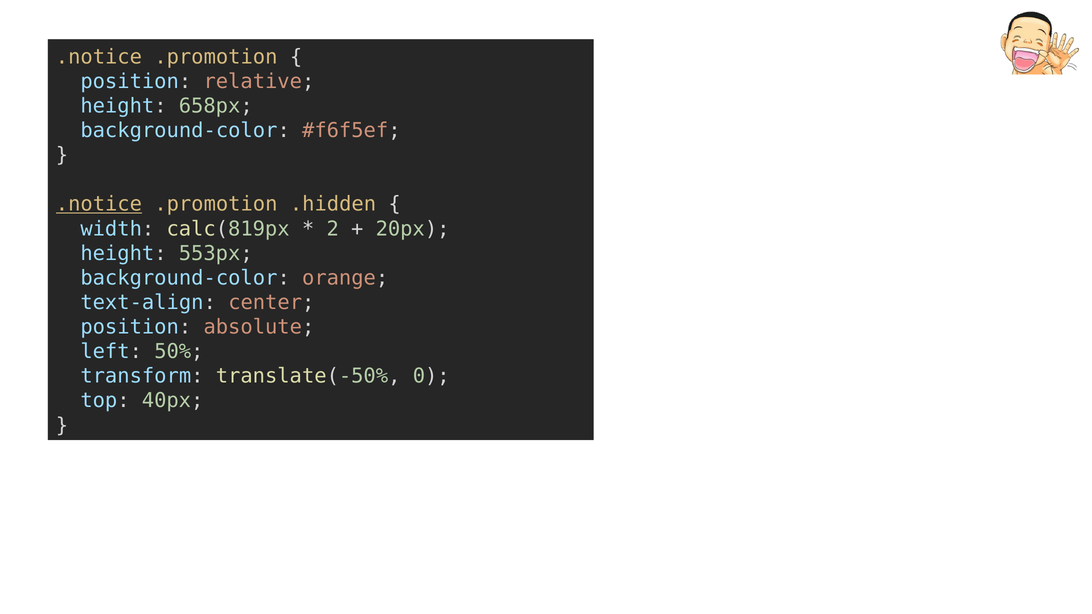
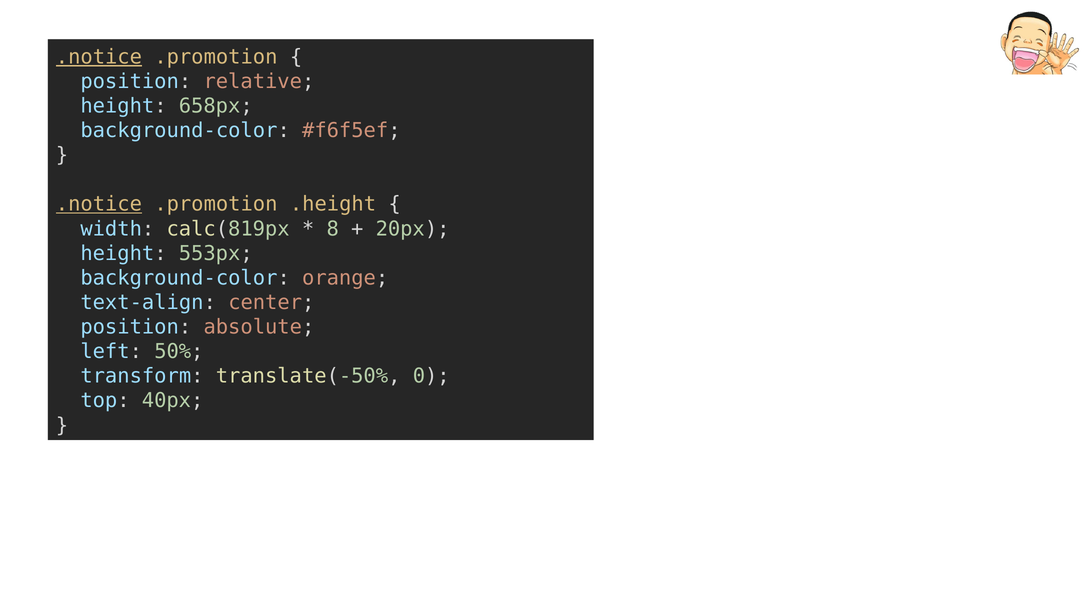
.notice at (99, 57) underline: none -> present
.hidden: .hidden -> .height
2: 2 -> 8
